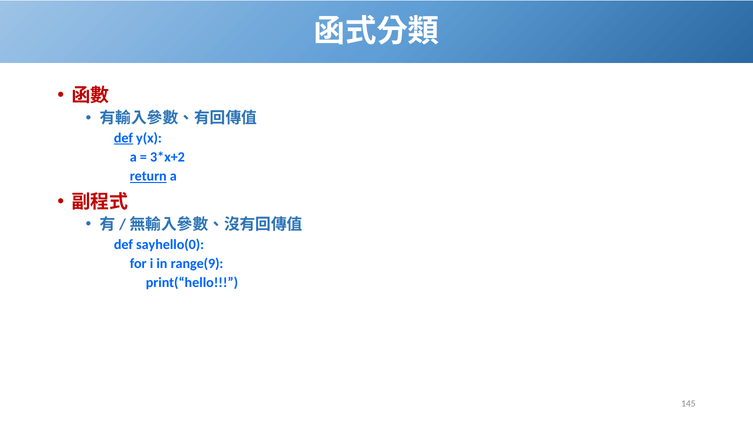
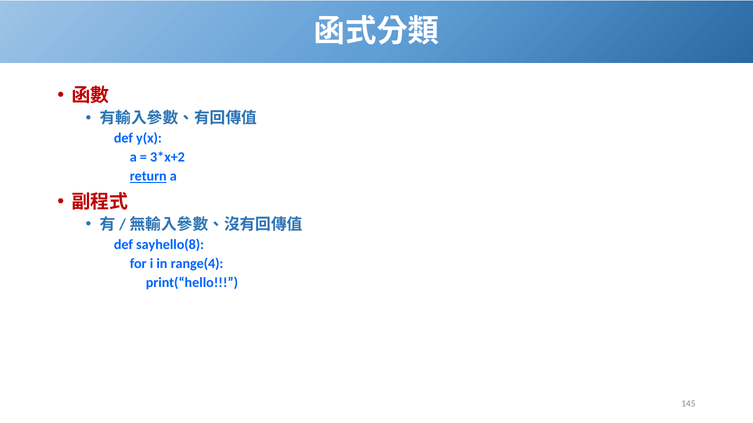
def at (123, 138) underline: present -> none
sayhello(0: sayhello(0 -> sayhello(8
range(9: range(9 -> range(4
